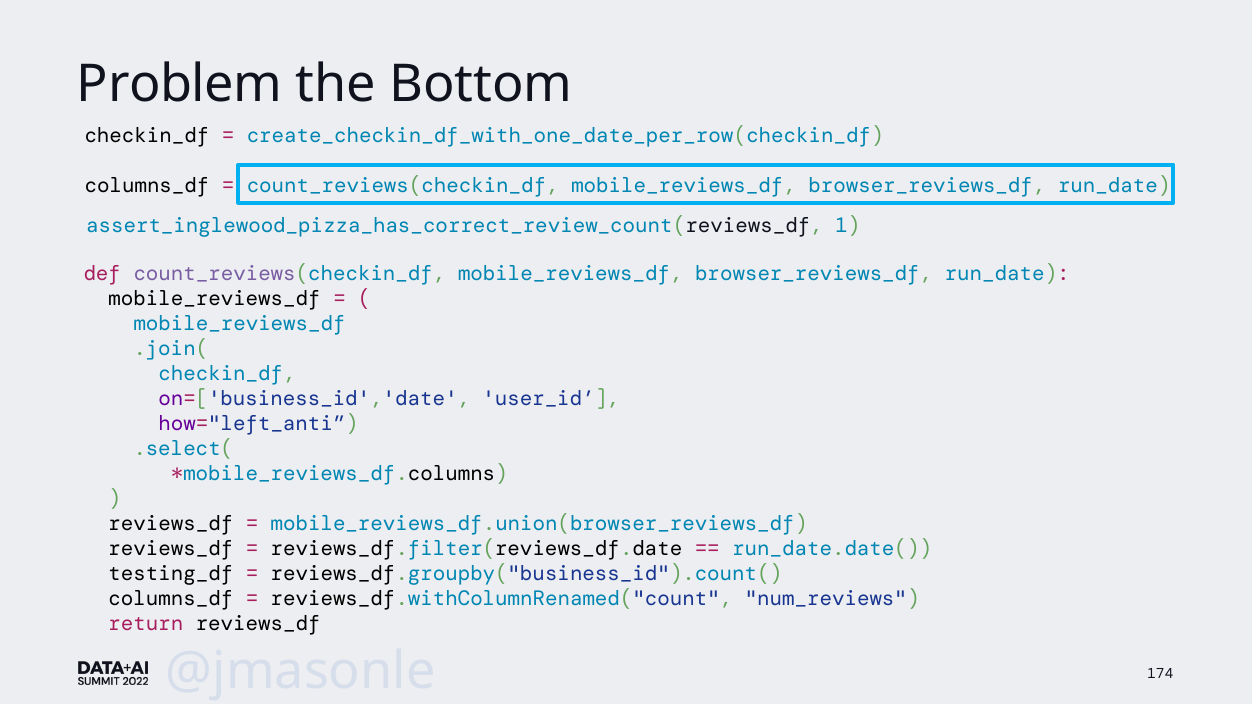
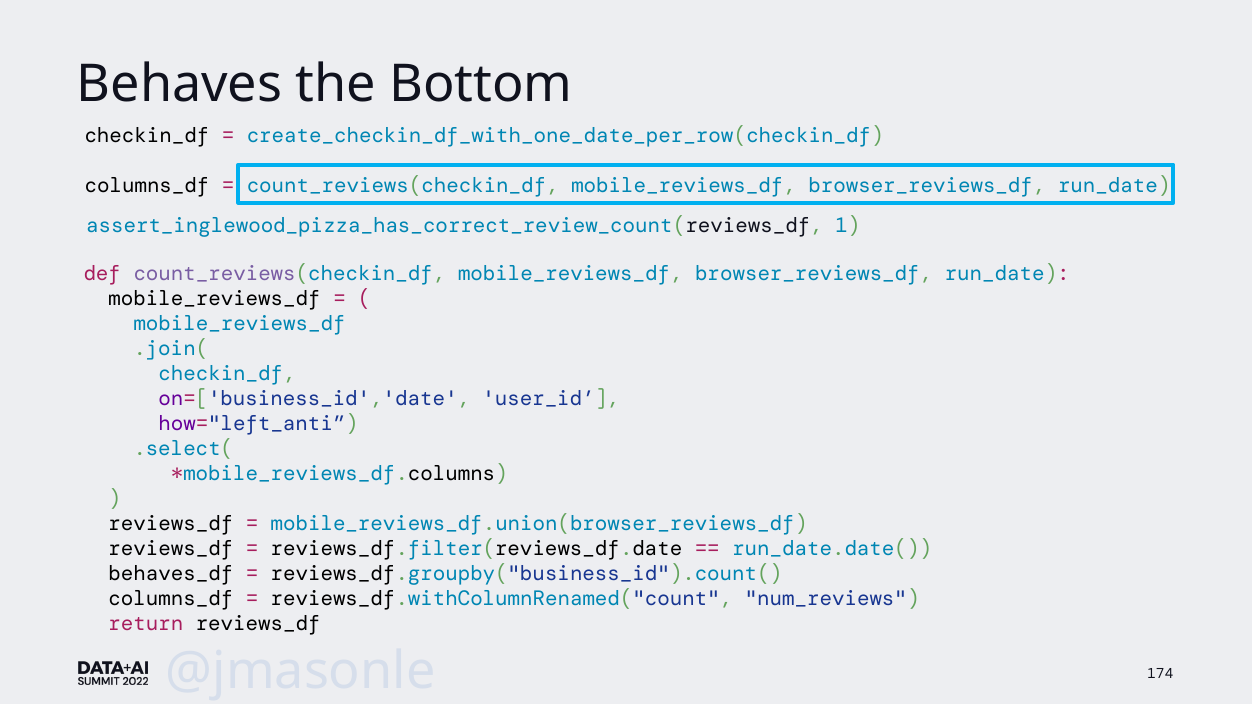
Problem: Problem -> Behaves
testing_df: testing_df -> behaves_df
